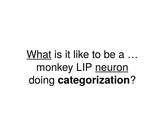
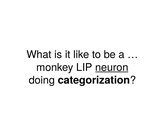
What underline: present -> none
